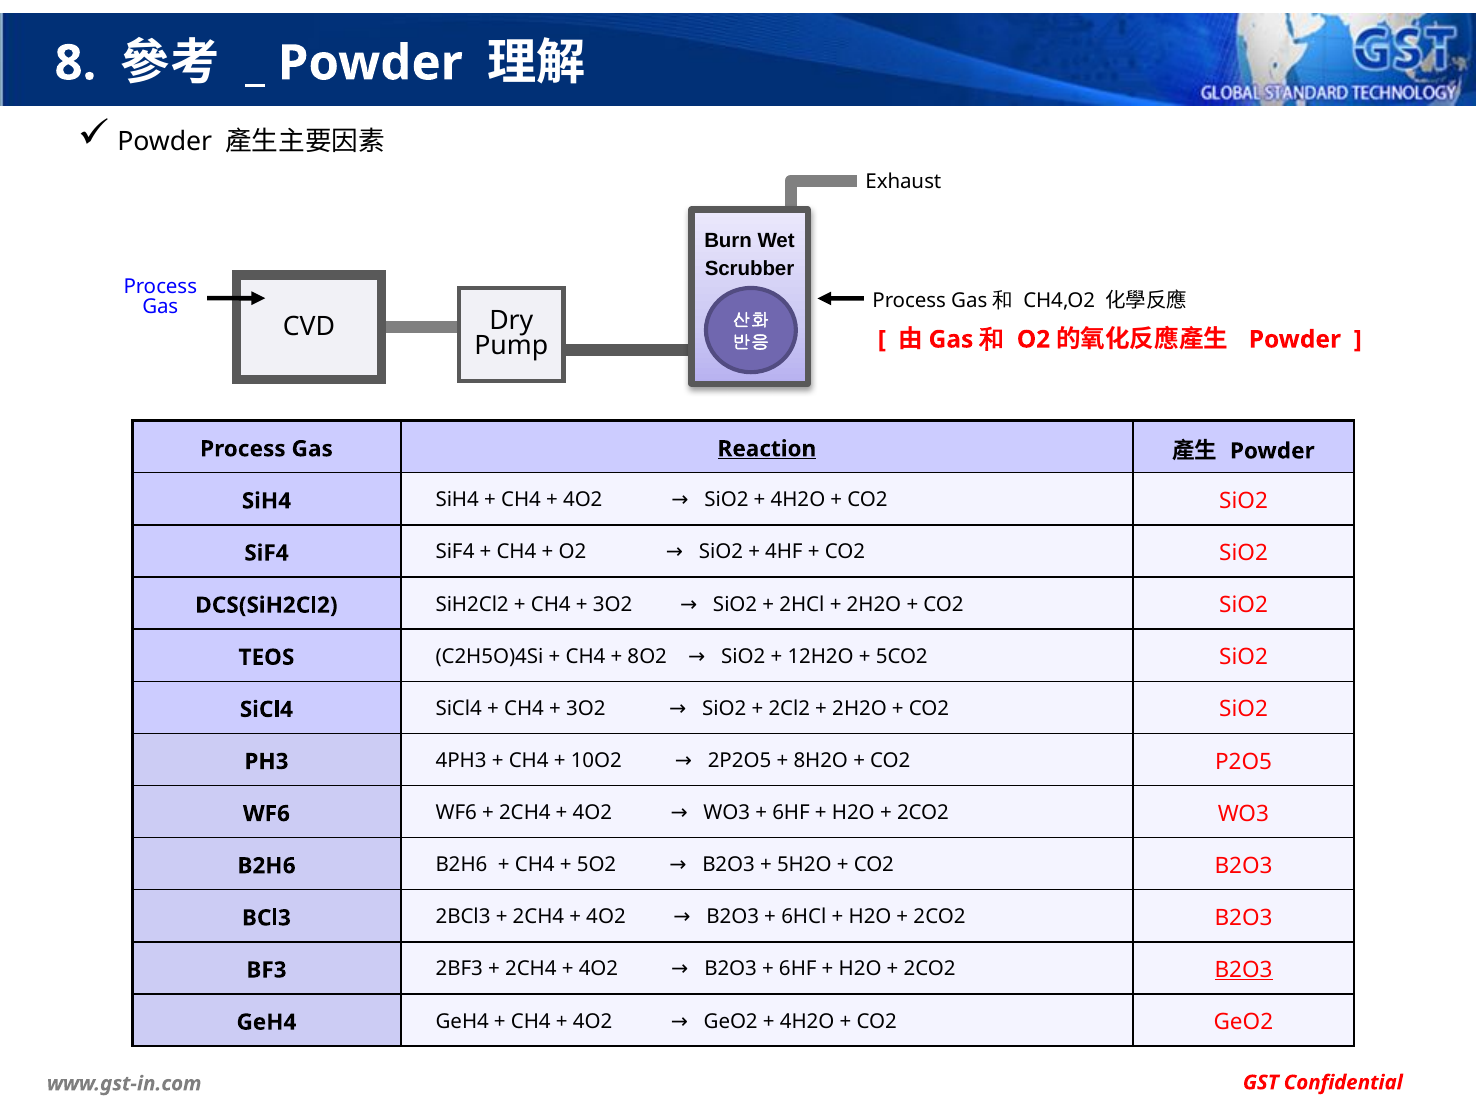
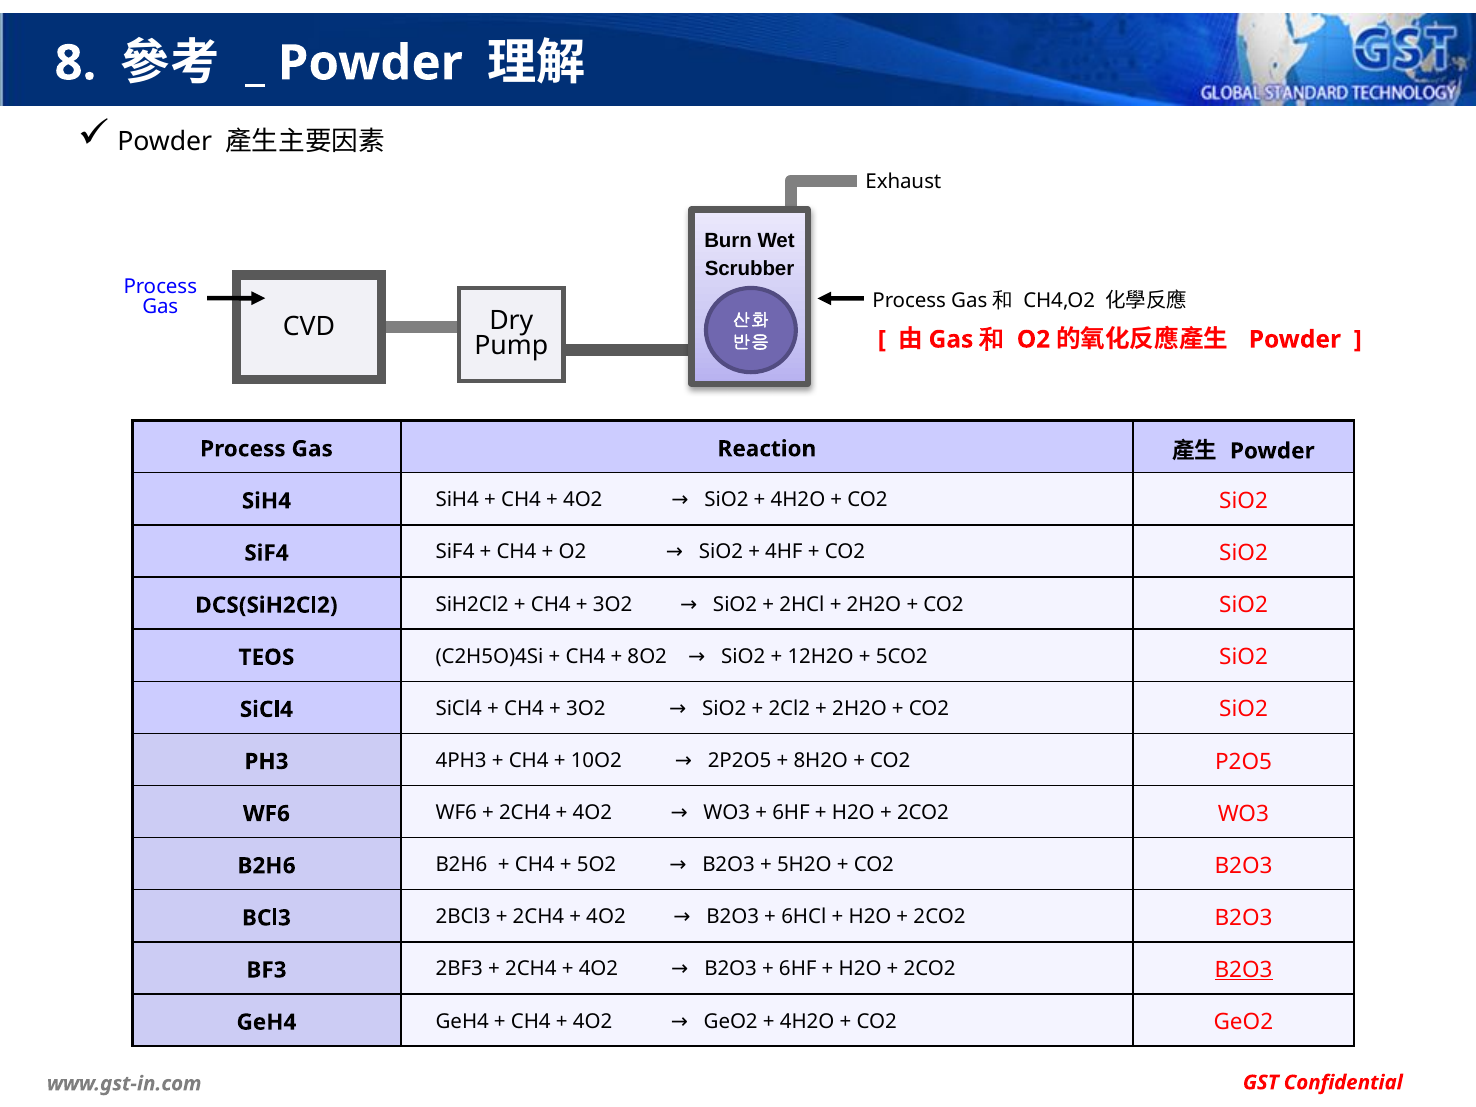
Reaction underline: present -> none
